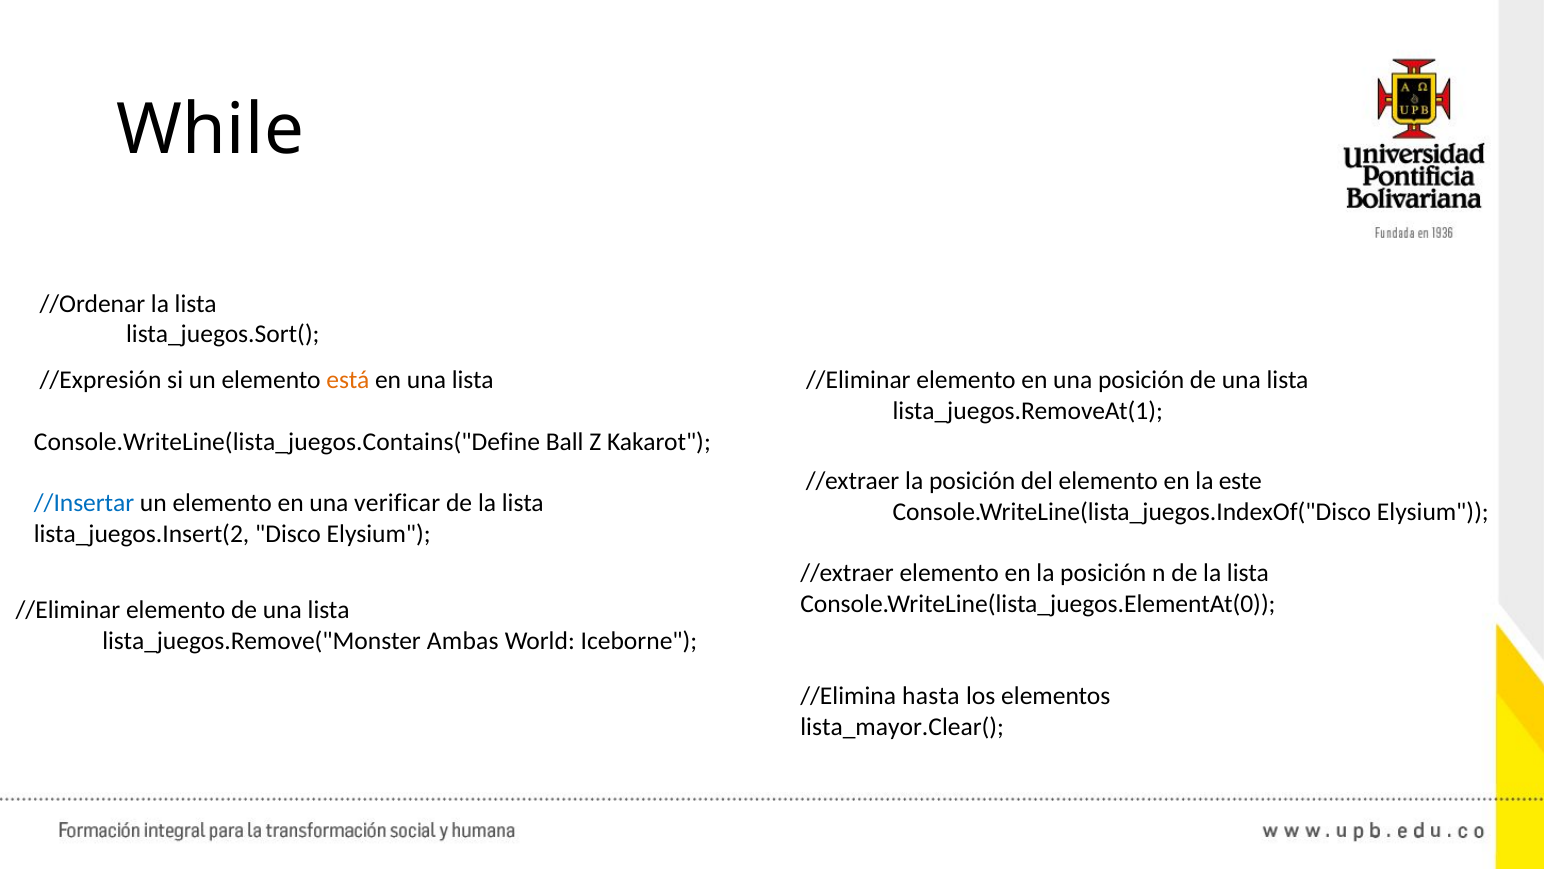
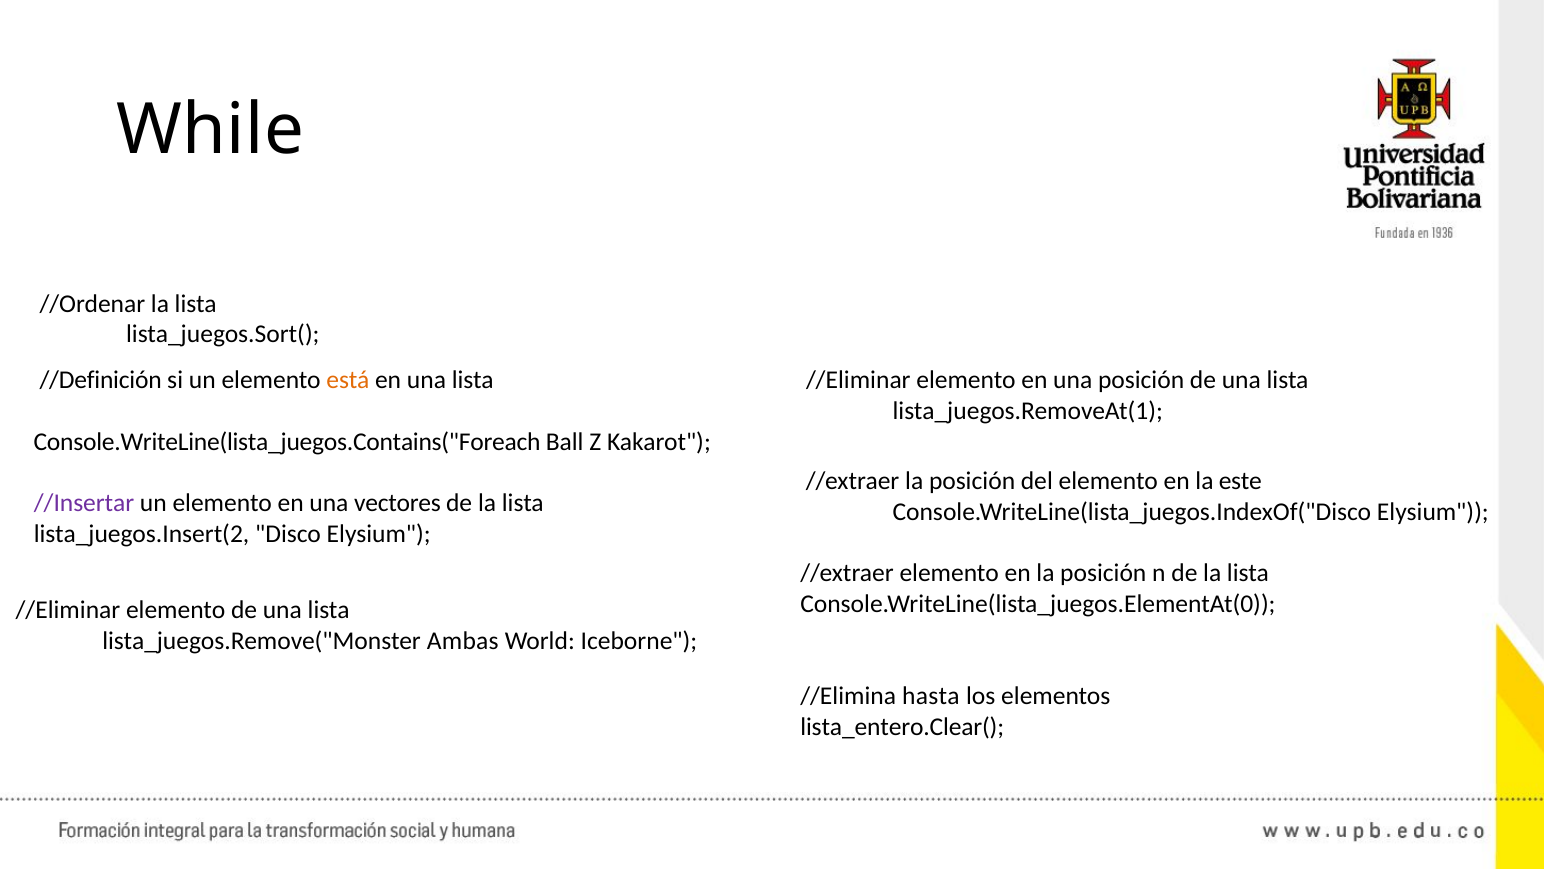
//Expresión: //Expresión -> //Definición
Console.WriteLine(lista_juegos.Contains("Define: Console.WriteLine(lista_juegos.Contains("Define -> Console.WriteLine(lista_juegos.Contains("Foreach
//Insertar colour: blue -> purple
verificar: verificar -> vectores
lista_mayor.Clear(: lista_mayor.Clear( -> lista_entero.Clear(
